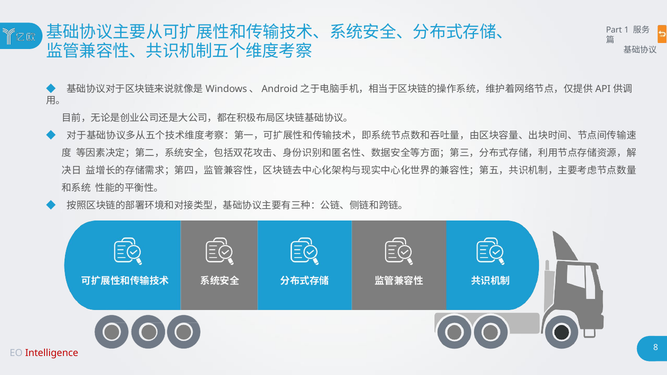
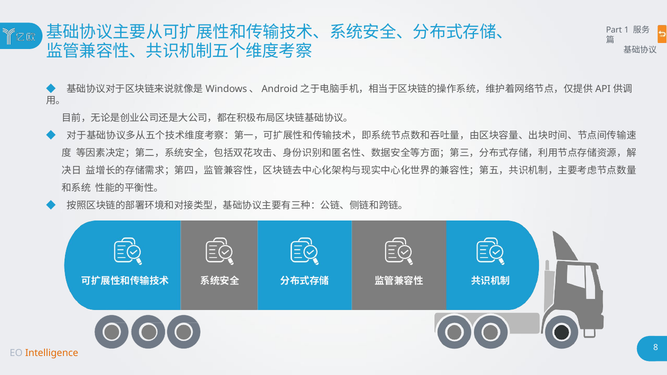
Intelligence colour: red -> orange
